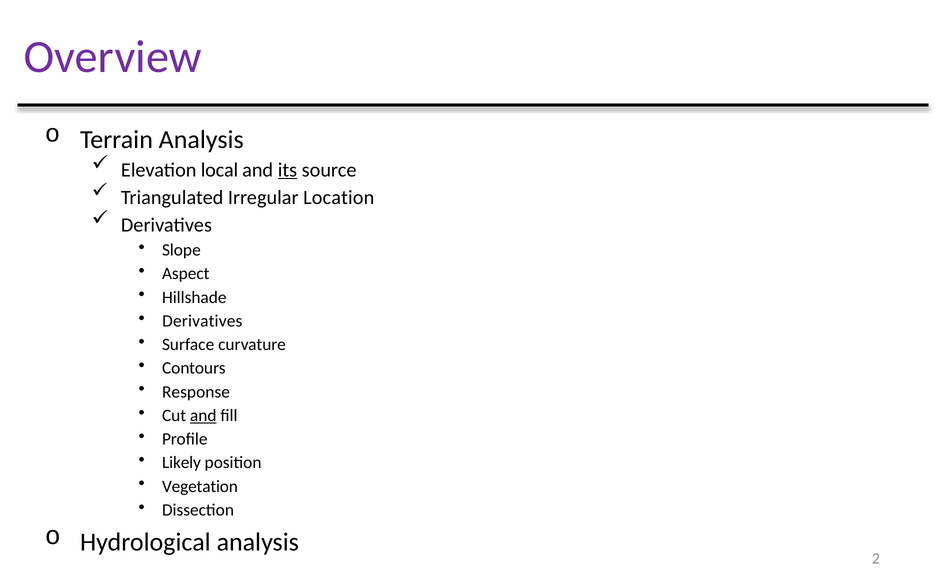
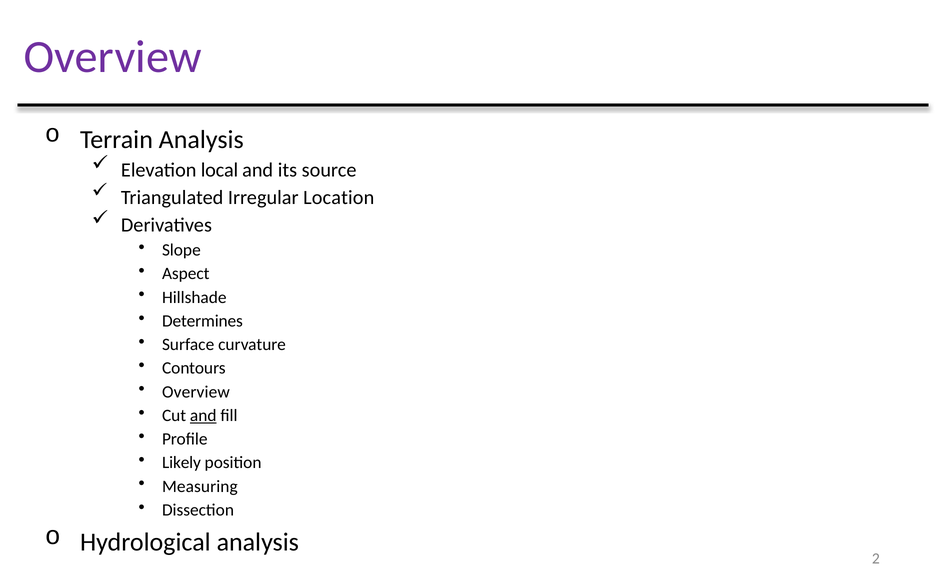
its underline: present -> none
Derivatives at (202, 321): Derivatives -> Determines
Response at (196, 392): Response -> Overview
Vegetation: Vegetation -> Measuring
